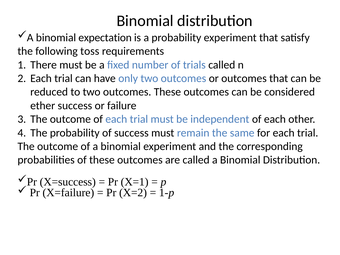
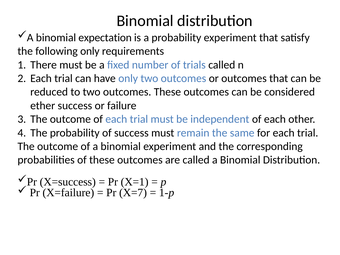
following toss: toss -> only
X=2: X=2 -> X=7
